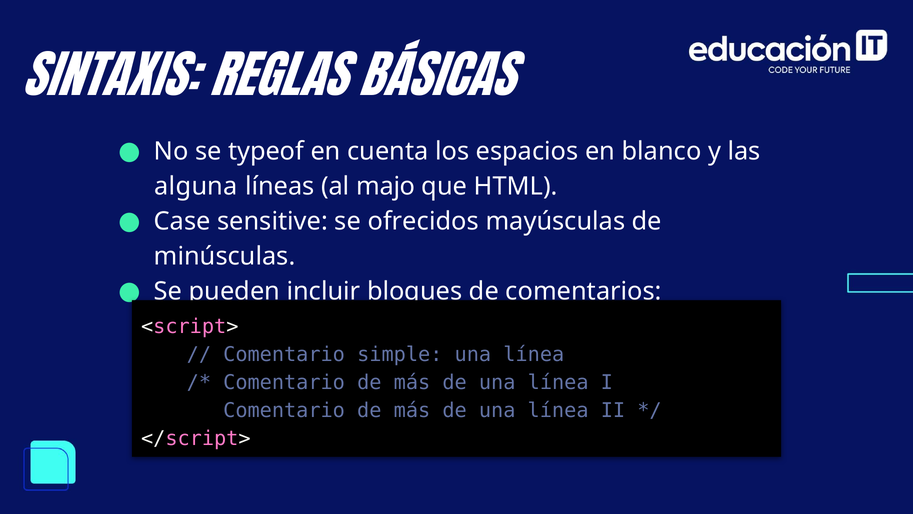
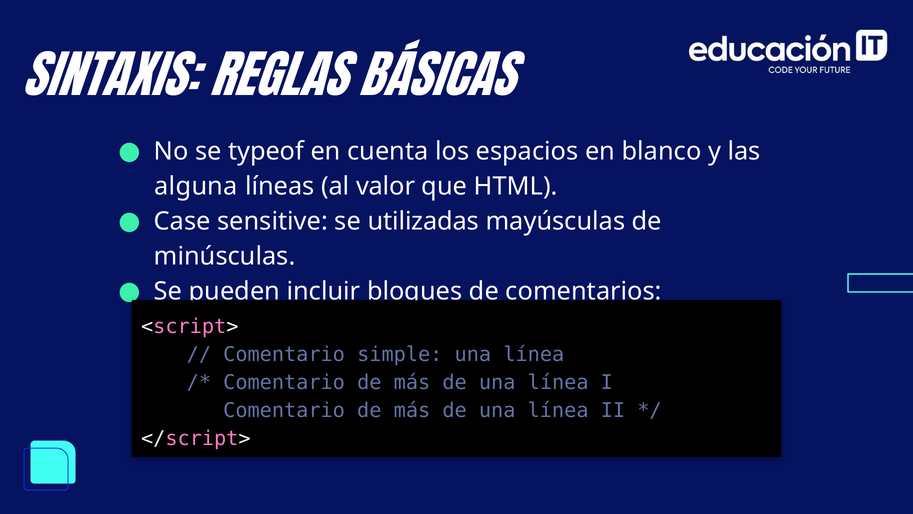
majo: majo -> valor
ofrecidos: ofrecidos -> utilizadas
